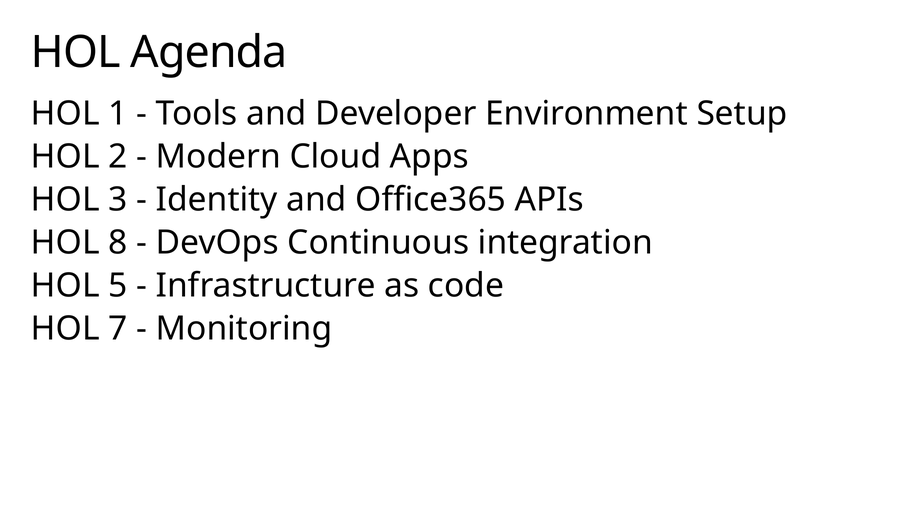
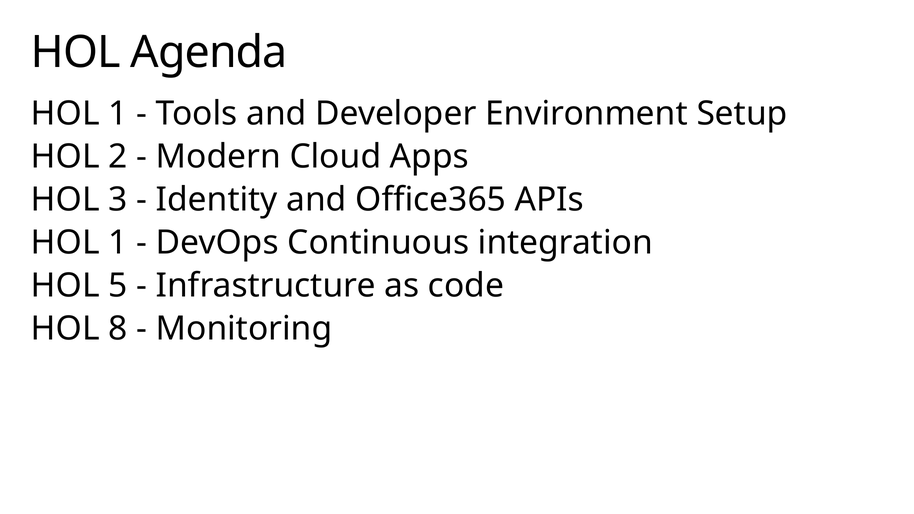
8 at (118, 243): 8 -> 1
7: 7 -> 8
